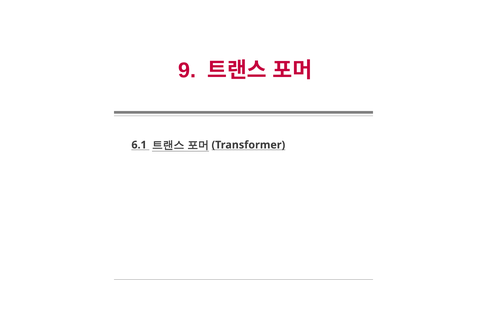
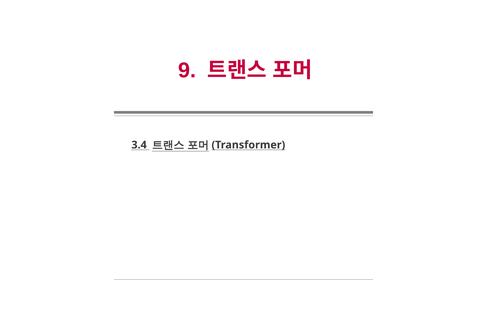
6.1: 6.1 -> 3.4
